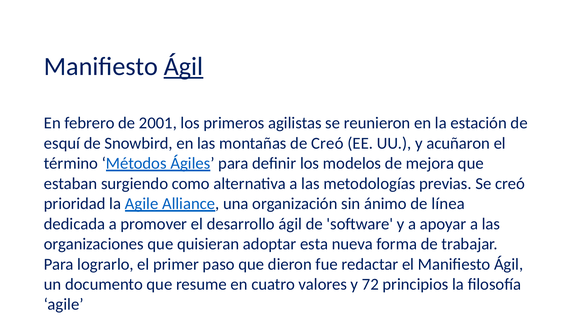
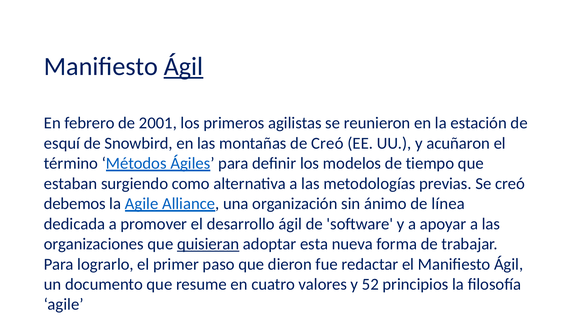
mejora: mejora -> tiempo
prioridad: prioridad -> debemos
quisieran underline: none -> present
72: 72 -> 52
